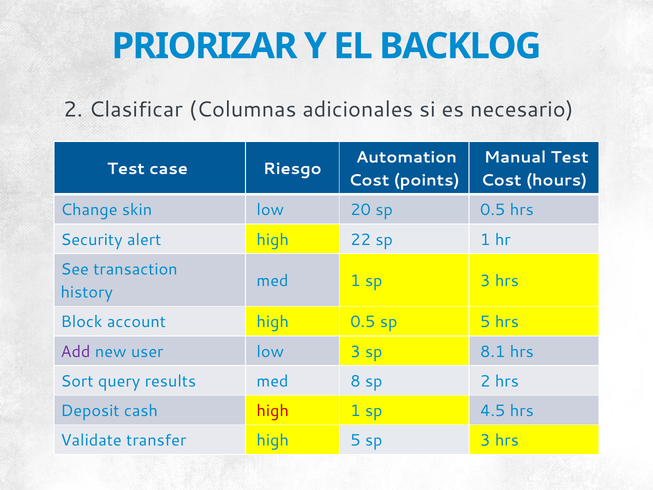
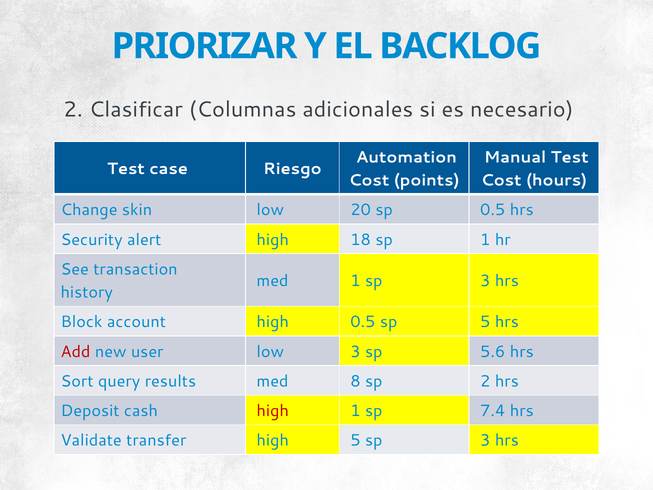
22: 22 -> 18
Add colour: purple -> red
8.1: 8.1 -> 5.6
4.5: 4.5 -> 7.4
